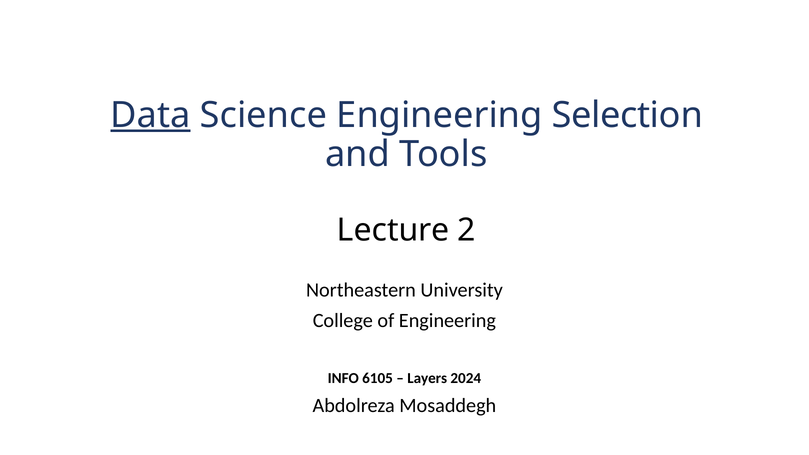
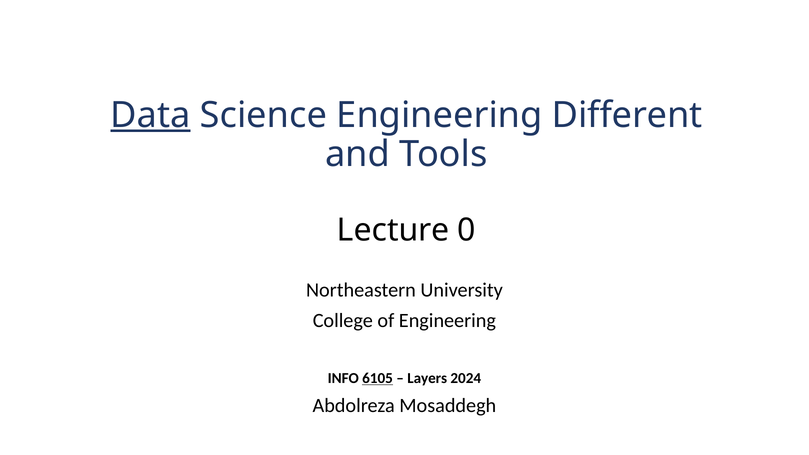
Selection: Selection -> Different
2: 2 -> 0
6105 underline: none -> present
